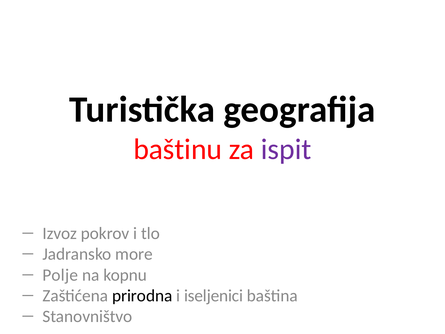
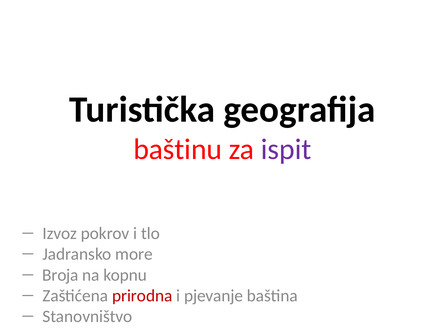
Polje: Polje -> Broja
prirodna colour: black -> red
iseljenici: iseljenici -> pjevanje
